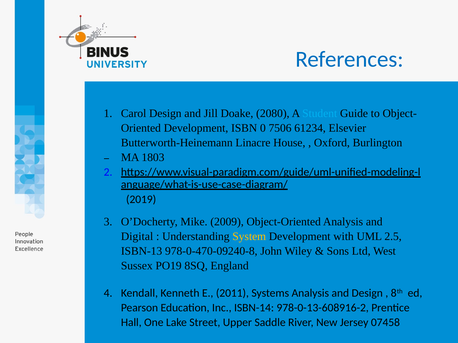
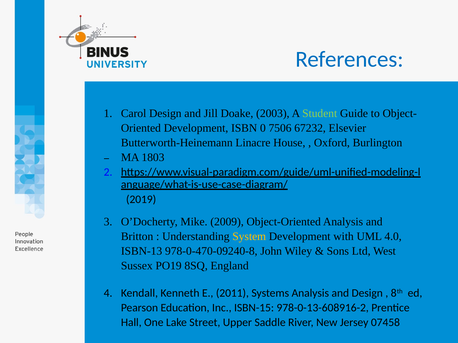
2080: 2080 -> 2003
Student colour: light blue -> light green
61234: 61234 -> 67232
Digital: Digital -> Britton
2.5: 2.5 -> 4.0
ISBN-14: ISBN-14 -> ISBN-15
